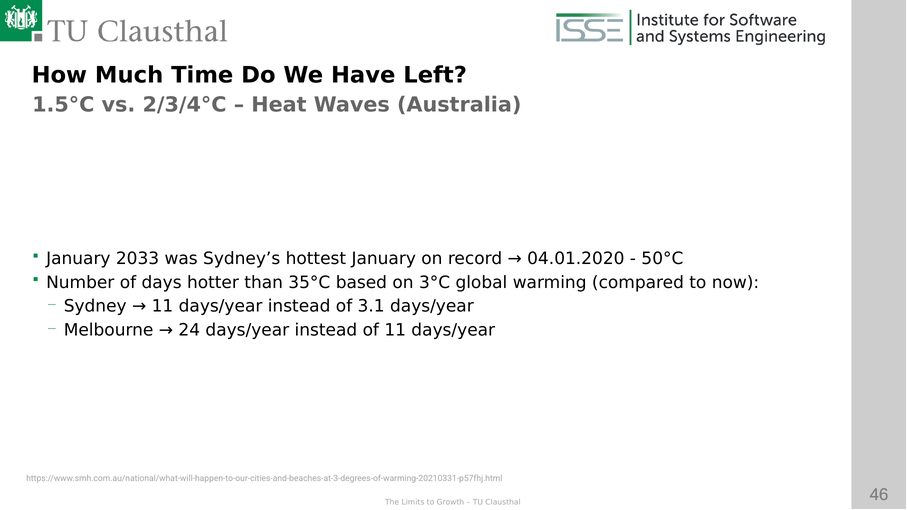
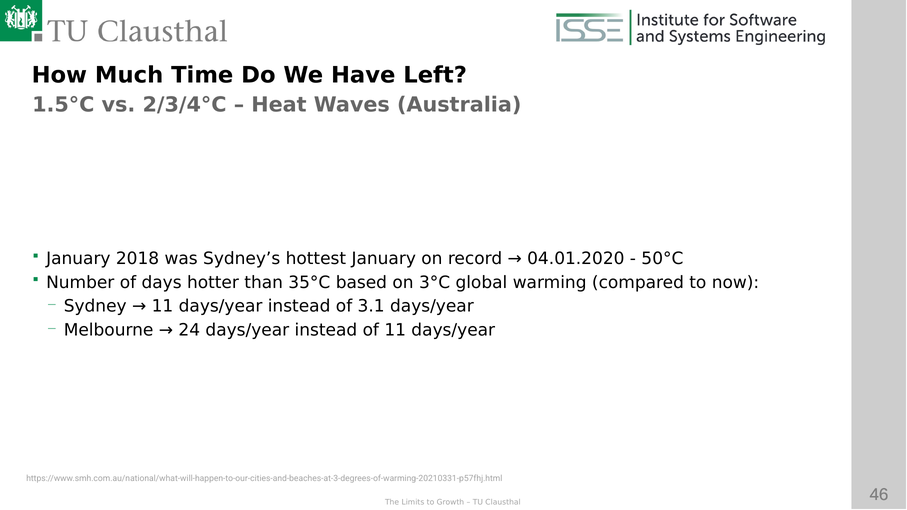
2033: 2033 -> 2018
